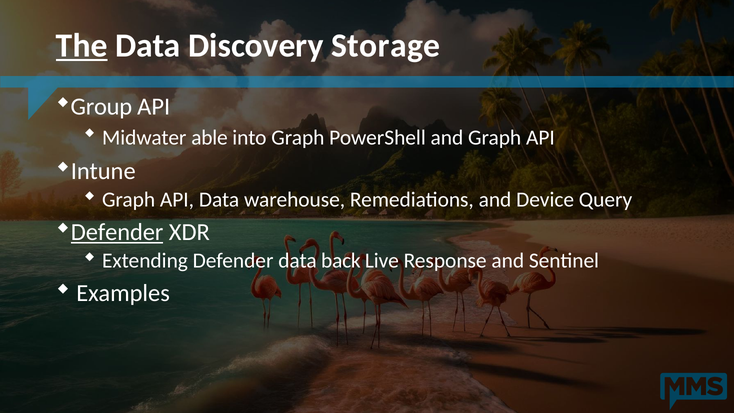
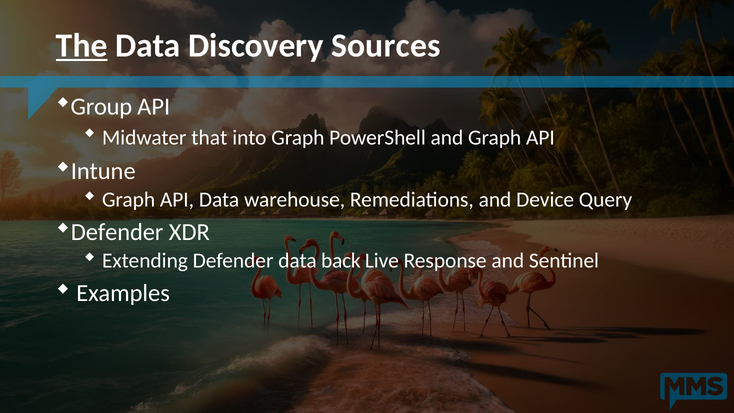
Storage: Storage -> Sources
able: able -> that
Defender at (117, 232) underline: present -> none
